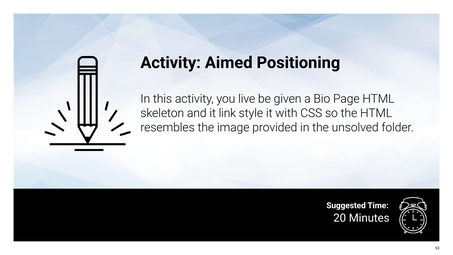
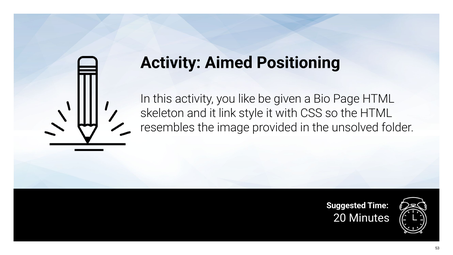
live: live -> like
